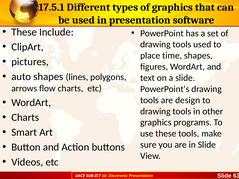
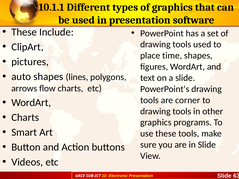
17.5.1: 17.5.1 -> 10.1.1
design: design -> corner
